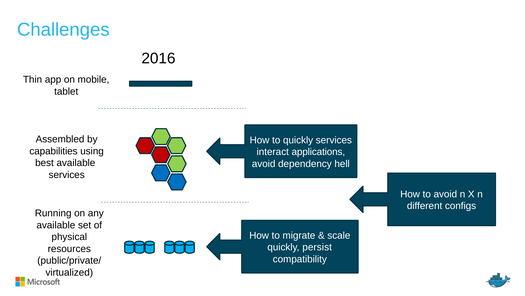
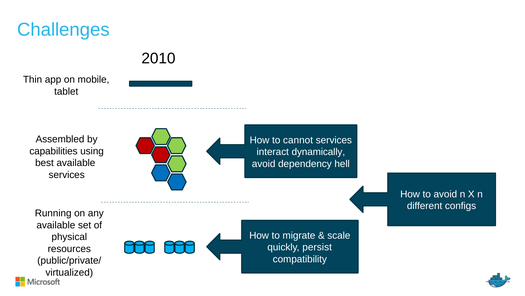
2016: 2016 -> 2010
to quickly: quickly -> cannot
applications: applications -> dynamically
